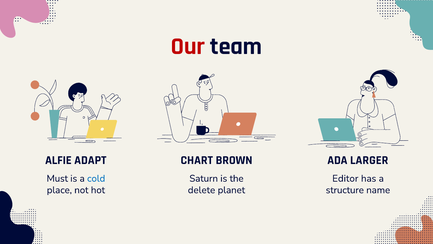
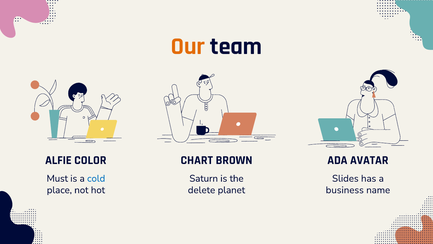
Our colour: red -> orange
ADAPT: ADAPT -> COLOR
LARGER: LARGER -> AVATAR
Editor: Editor -> Slides
structure: structure -> business
